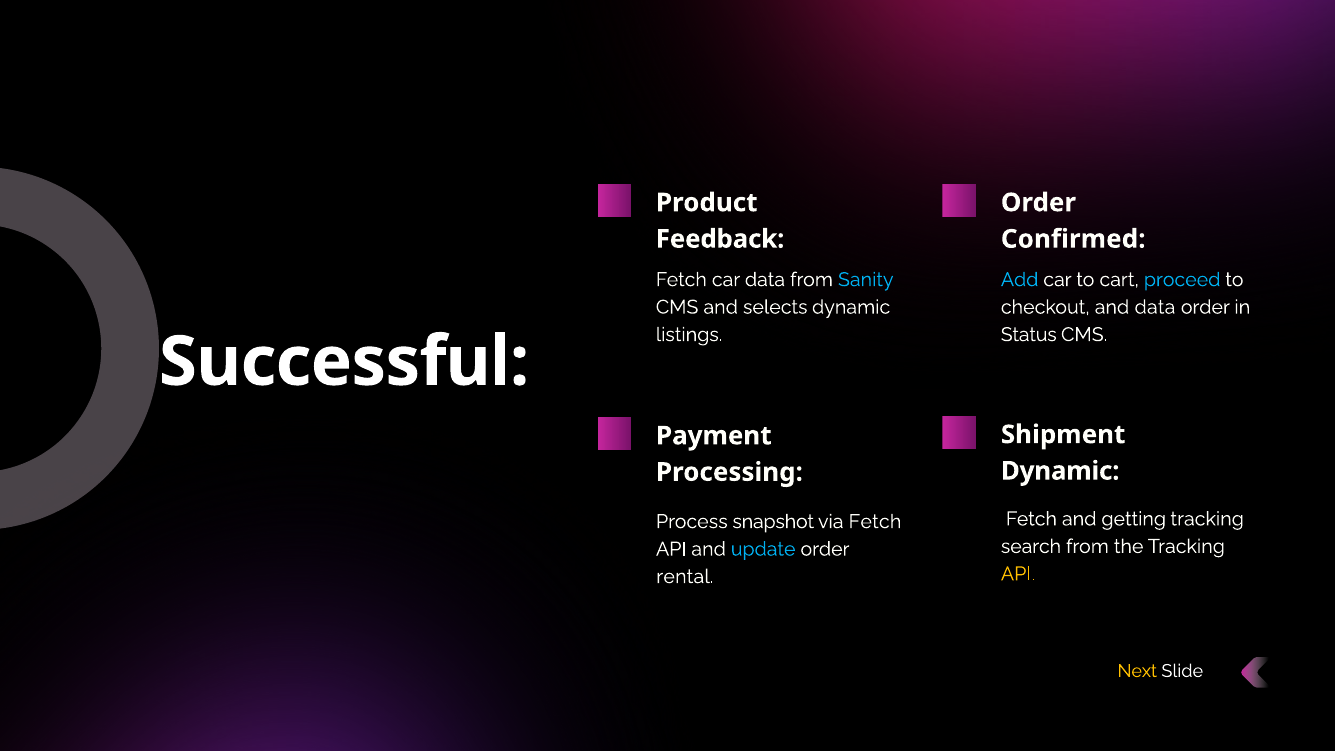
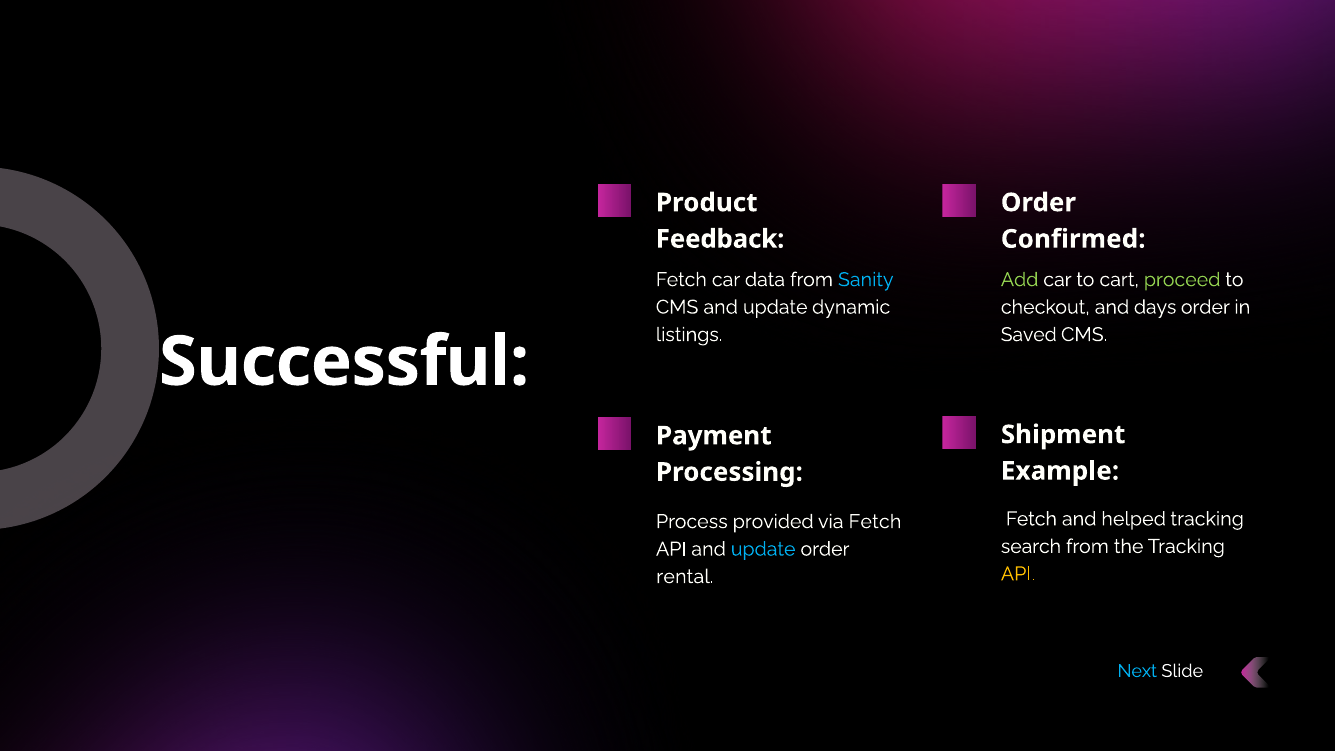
Add colour: light blue -> light green
proceed colour: light blue -> light green
CMS and selects: selects -> update
and data: data -> days
Status: Status -> Saved
Dynamic at (1060, 471): Dynamic -> Example
getting: getting -> helped
snapshot: snapshot -> provided
Next colour: yellow -> light blue
